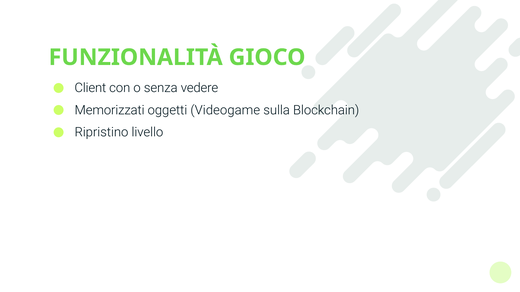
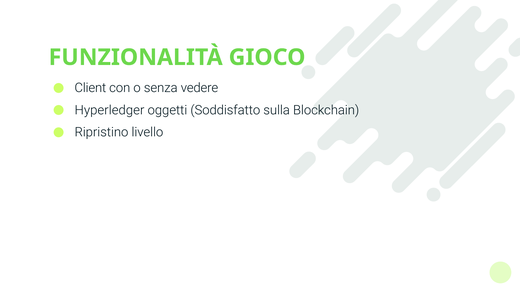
Memorizzati: Memorizzati -> Hyperledger
Videogame: Videogame -> Soddisfatto
